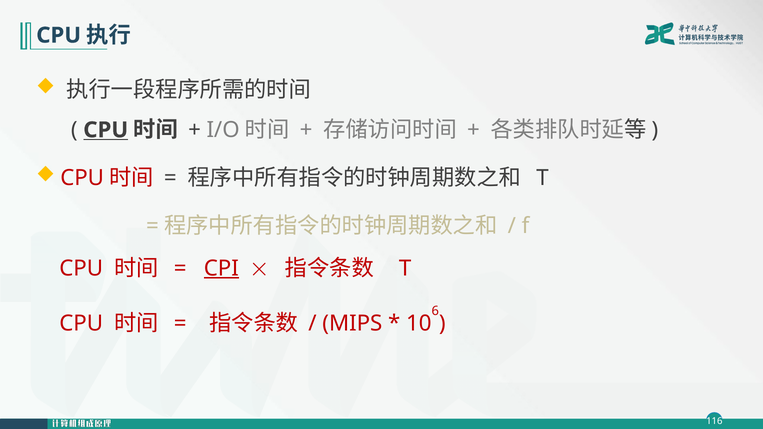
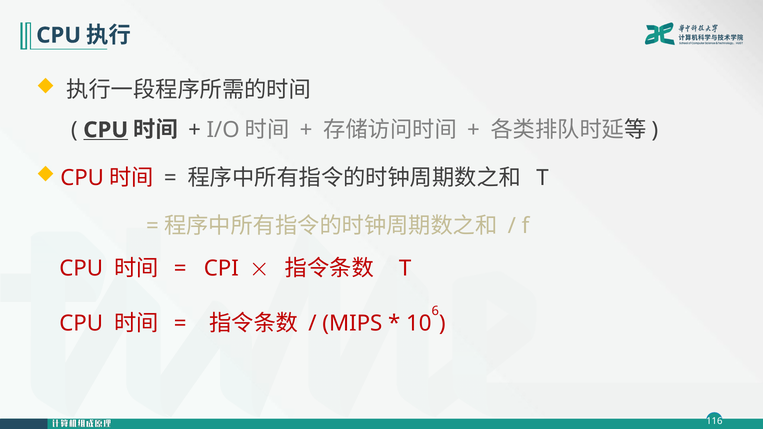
CPI underline: present -> none
